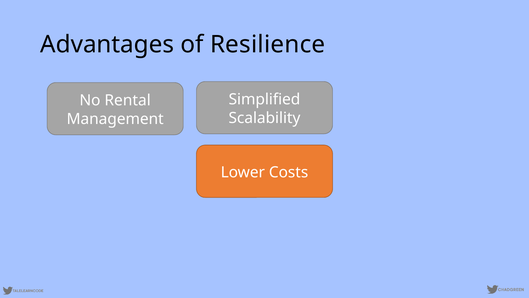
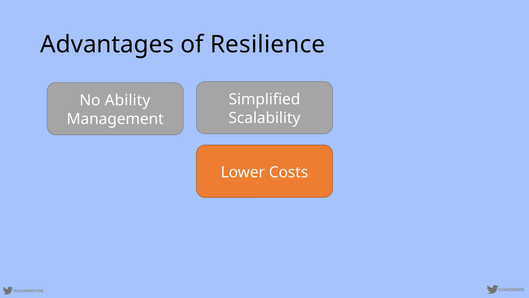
Rental: Rental -> Ability
